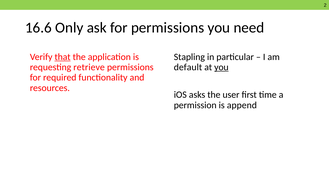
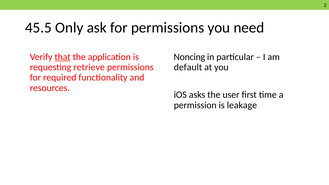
16.6: 16.6 -> 45.5
Stapling: Stapling -> Noncing
you at (221, 67) underline: present -> none
append: append -> leakage
